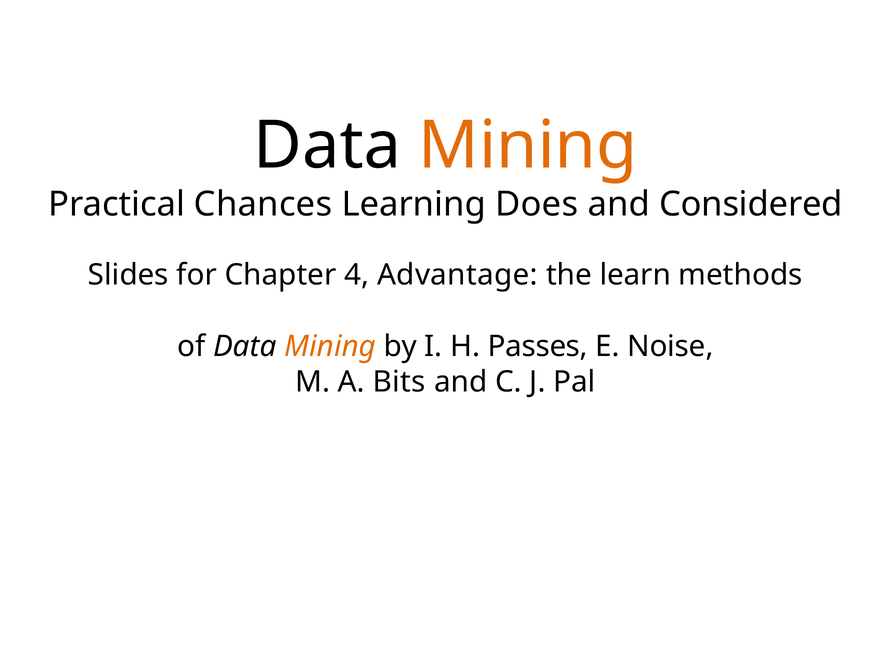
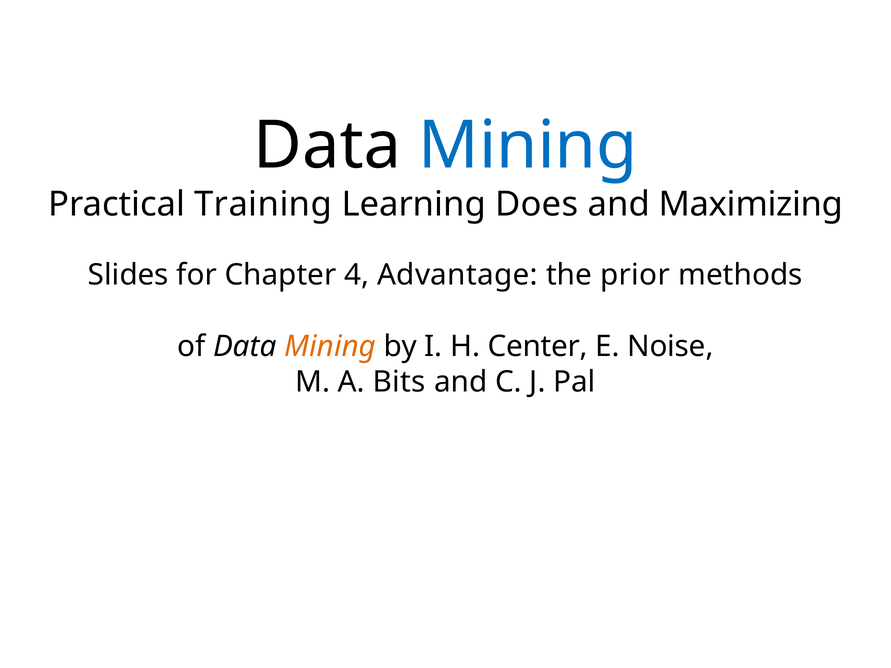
Mining at (528, 146) colour: orange -> blue
Chances: Chances -> Training
Considered: Considered -> Maximizing
learn: learn -> prior
Passes: Passes -> Center
